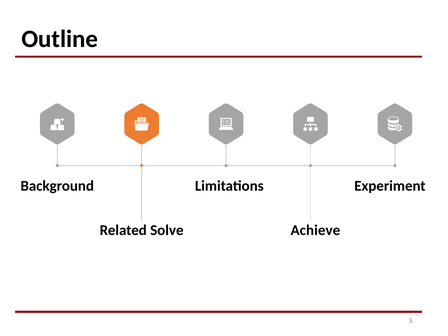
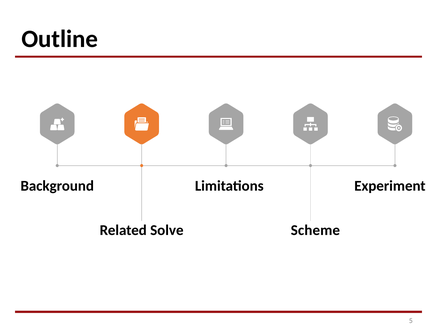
Achieve: Achieve -> Scheme
